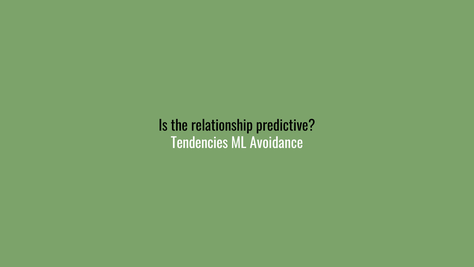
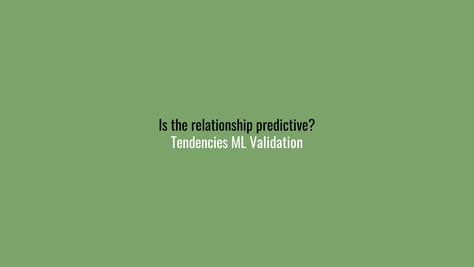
Avoidance: Avoidance -> Validation
